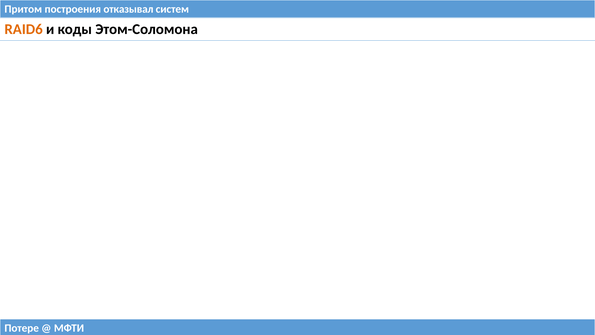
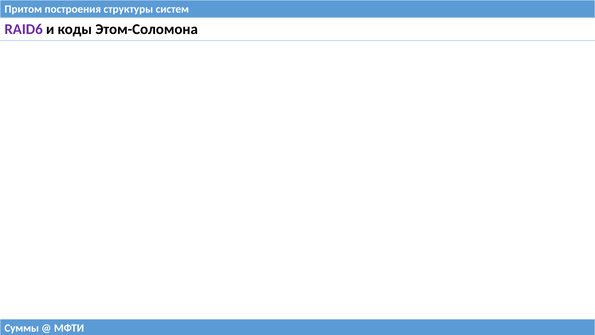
отказывал: отказывал -> структуры
RAID6 colour: orange -> purple
Потере: Потере -> Суммы
